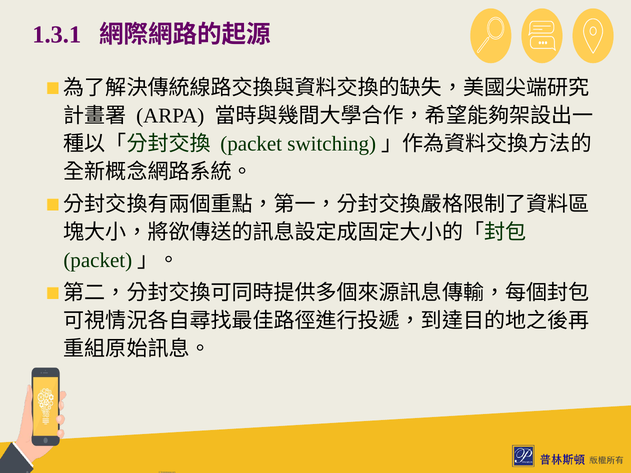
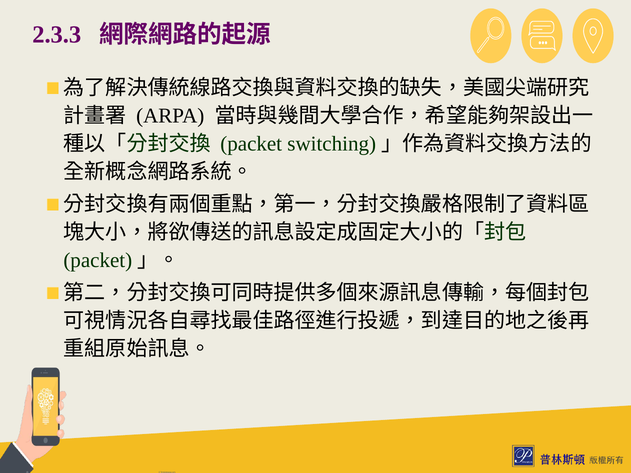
1.3.1: 1.3.1 -> 2.3.3
